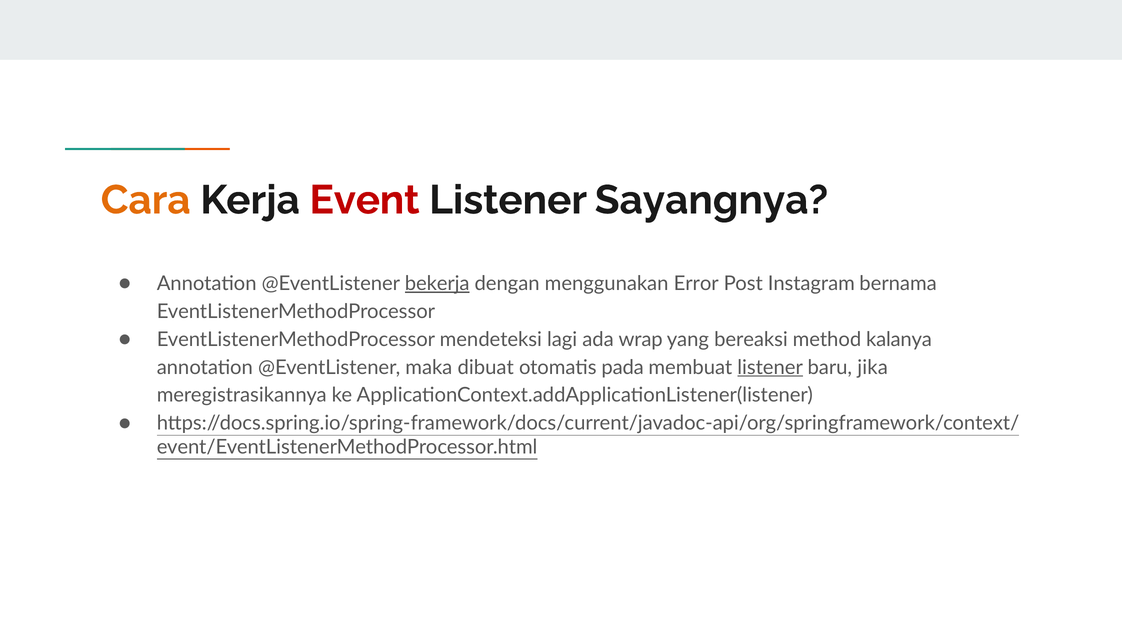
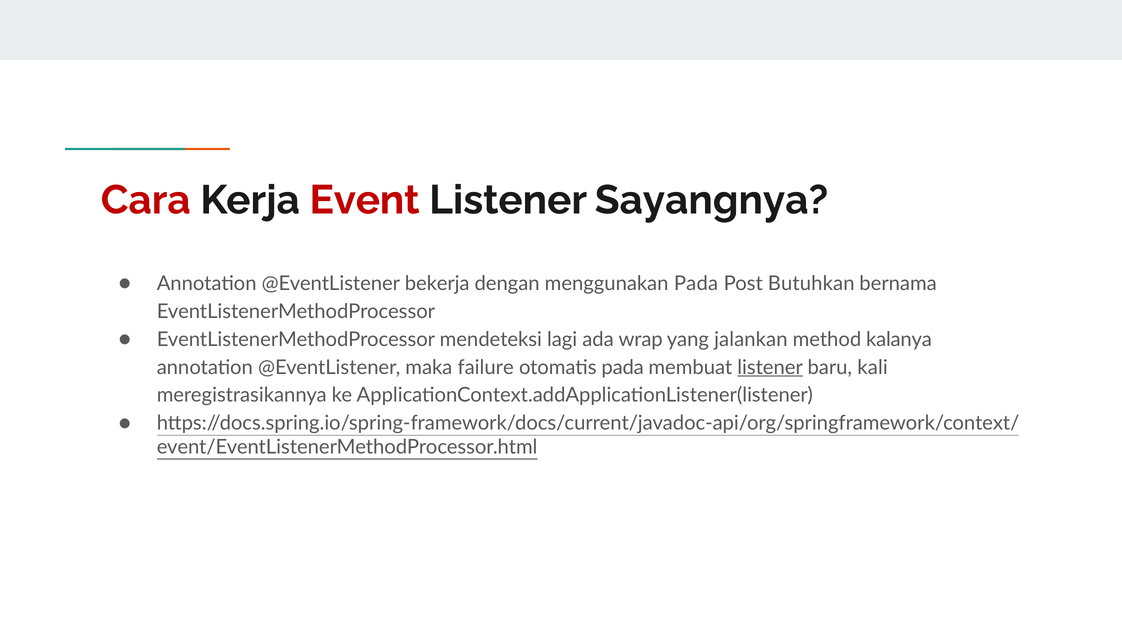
Cara colour: orange -> red
bekerja underline: present -> none
menggunakan Error: Error -> Pada
Instagram: Instagram -> Butuhkan
bereaksi: bereaksi -> jalankan
dibuat: dibuat -> failure
jika: jika -> kali
